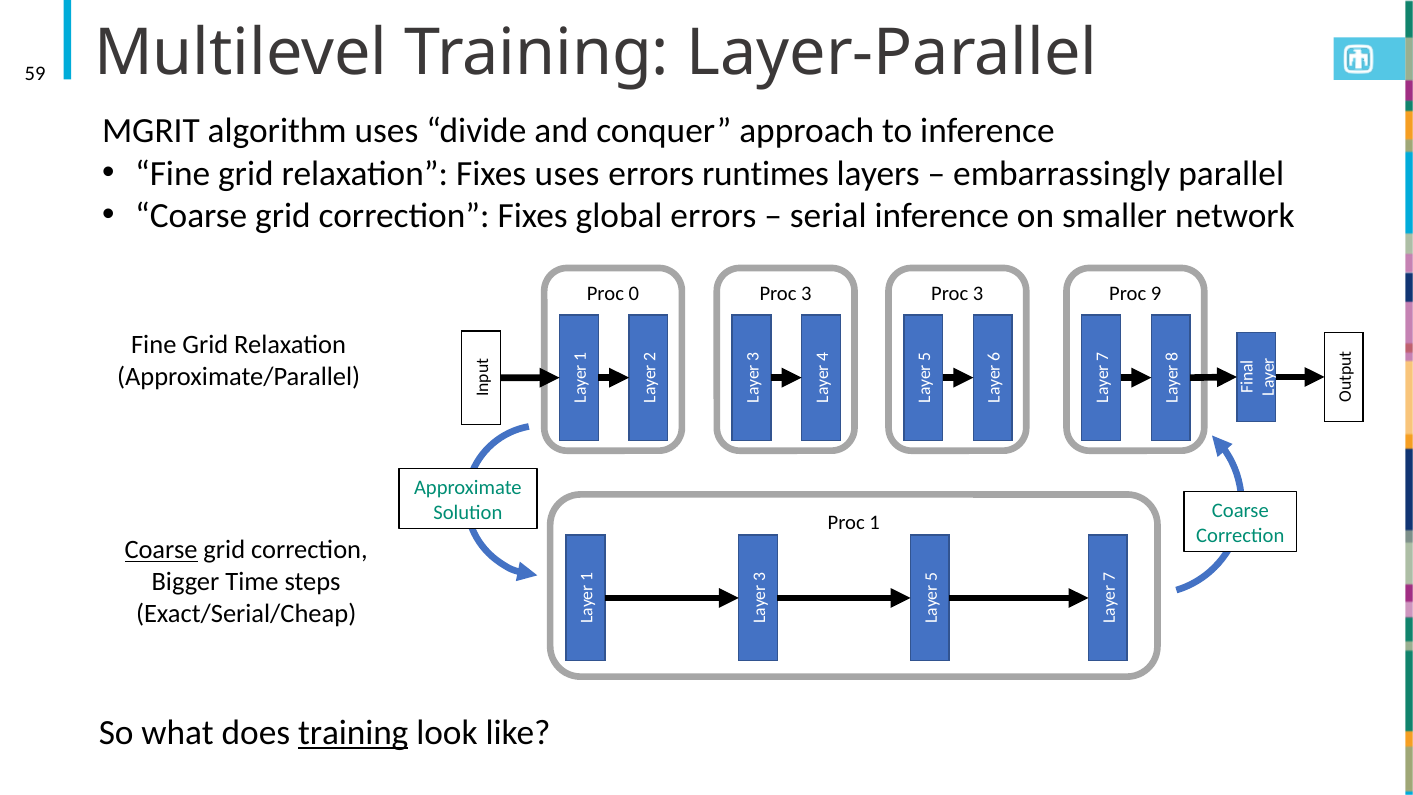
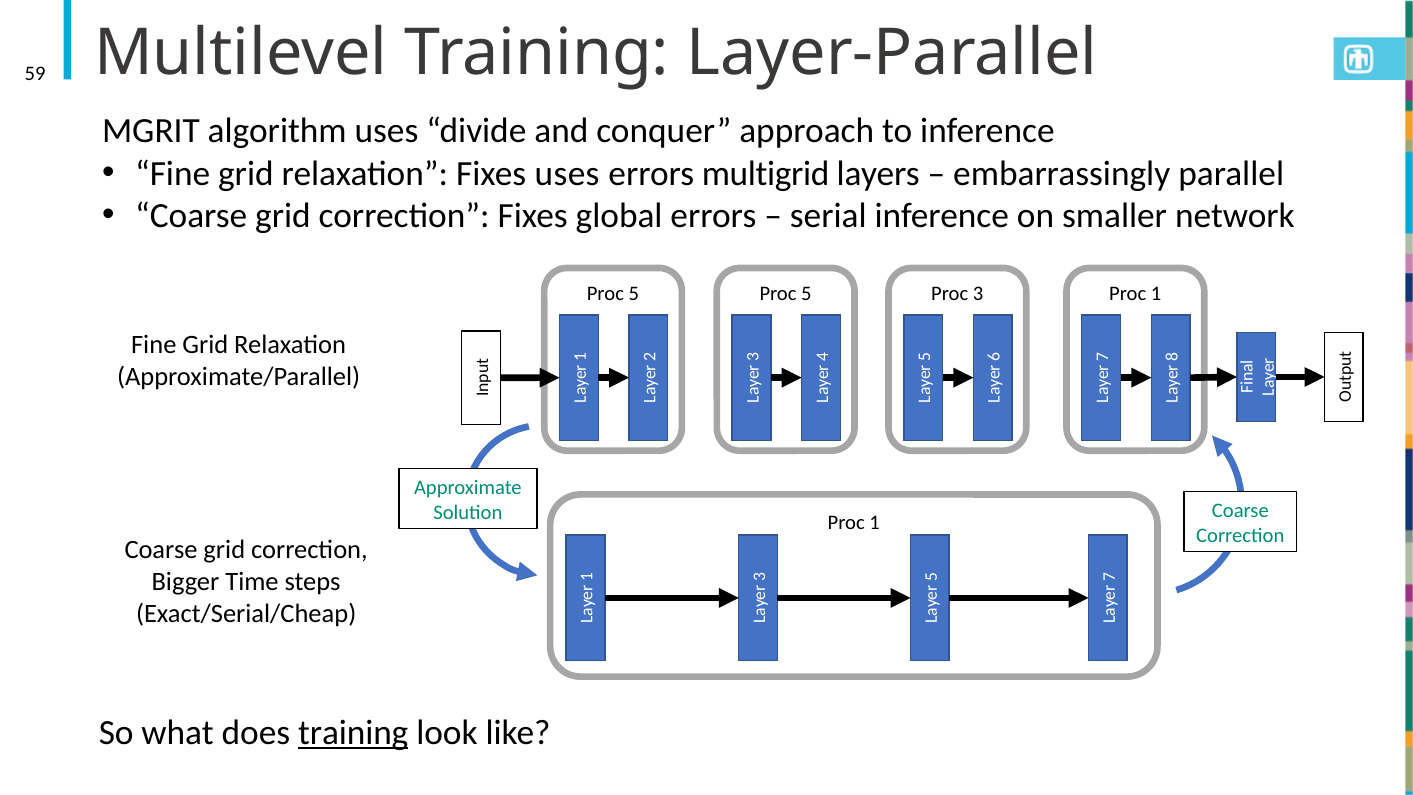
runtimes: runtimes -> multigrid
0 at (634, 294): 0 -> 5
3 at (806, 294): 3 -> 5
9 at (1156, 294): 9 -> 1
Coarse at (161, 550) underline: present -> none
